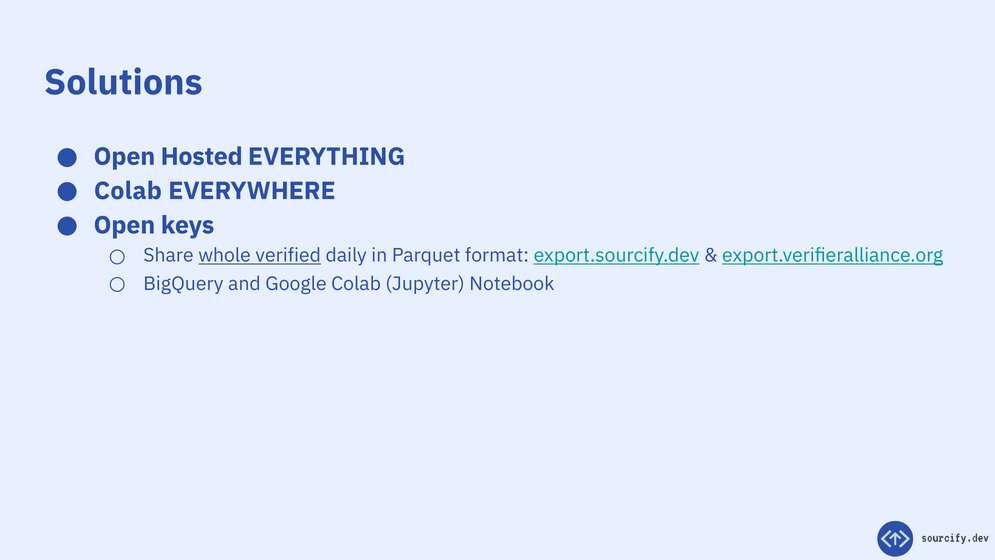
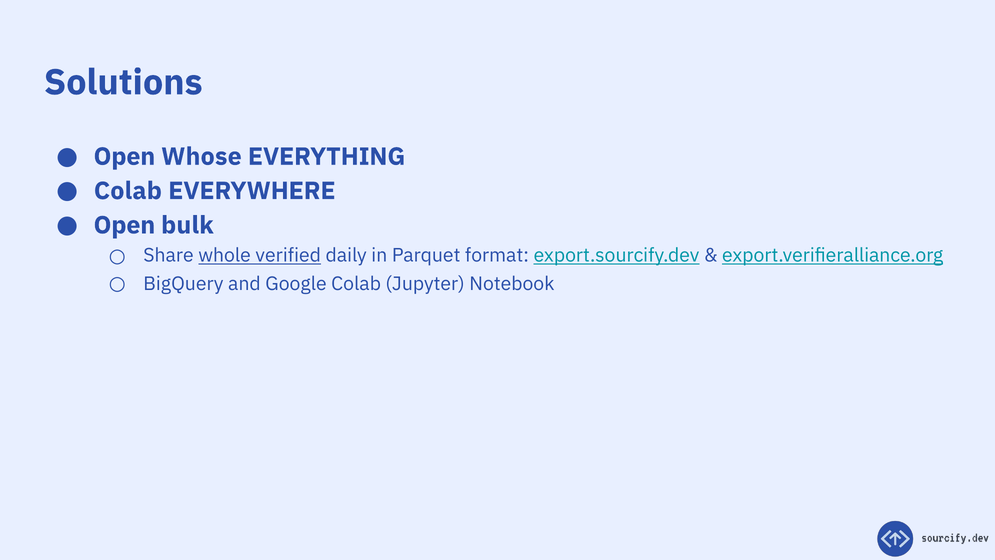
Hosted: Hosted -> Whose
keys: keys -> bulk
